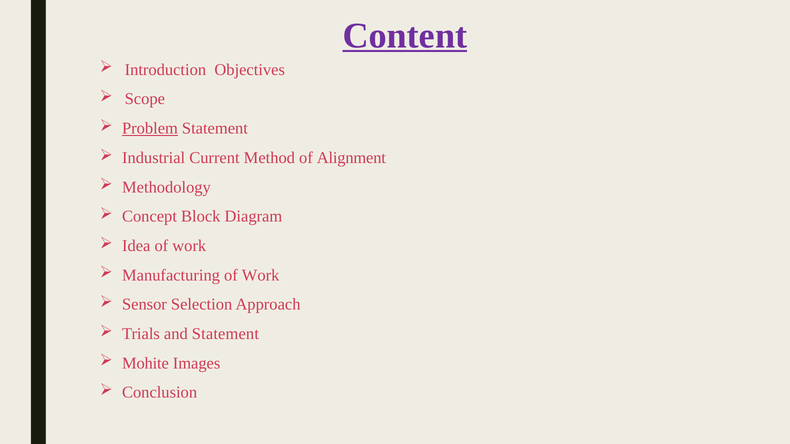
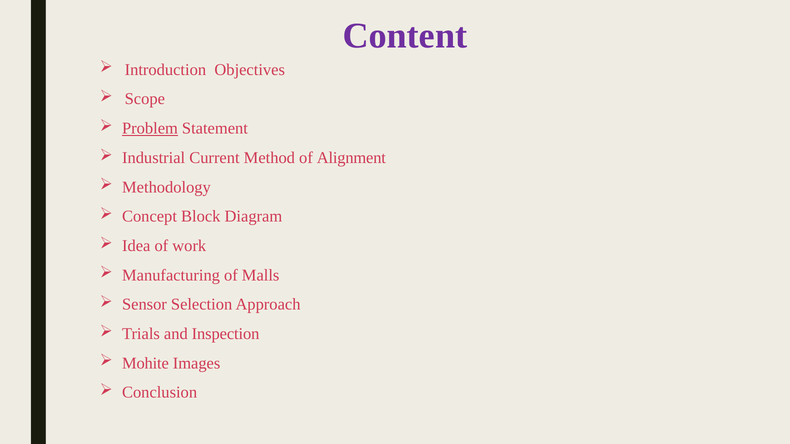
Content underline: present -> none
Manufacturing of Work: Work -> Malls
and Statement: Statement -> Inspection
